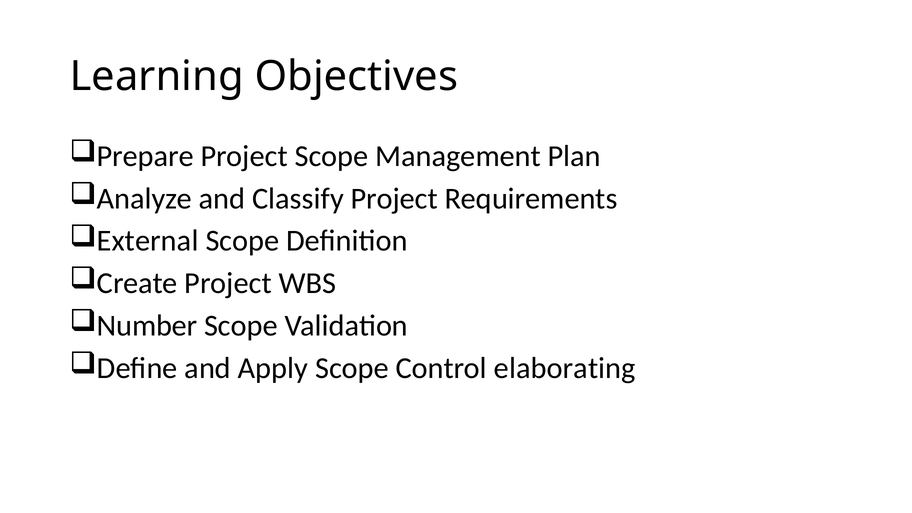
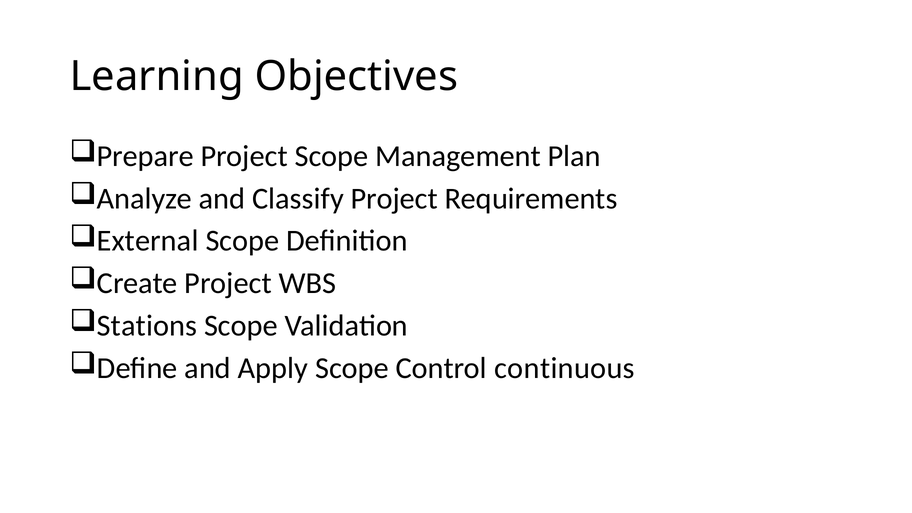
Number: Number -> Stations
elaborating: elaborating -> continuous
